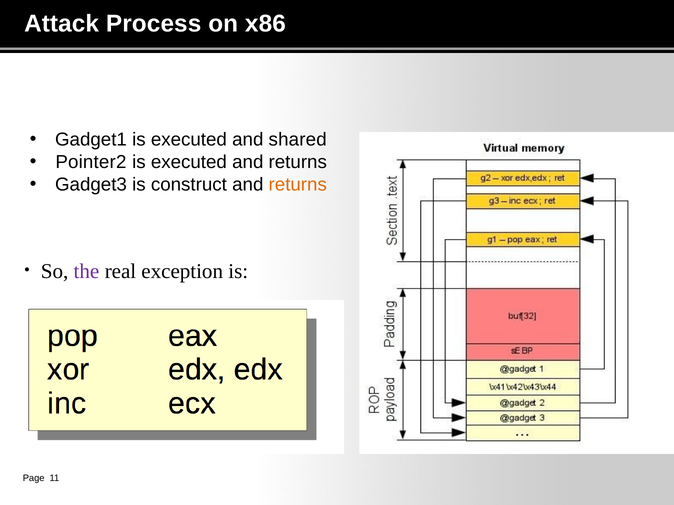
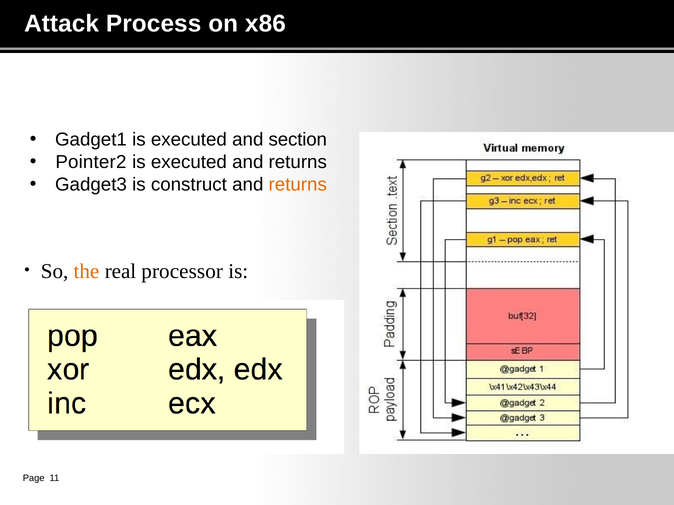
shared: shared -> section
the colour: purple -> orange
exception: exception -> processor
